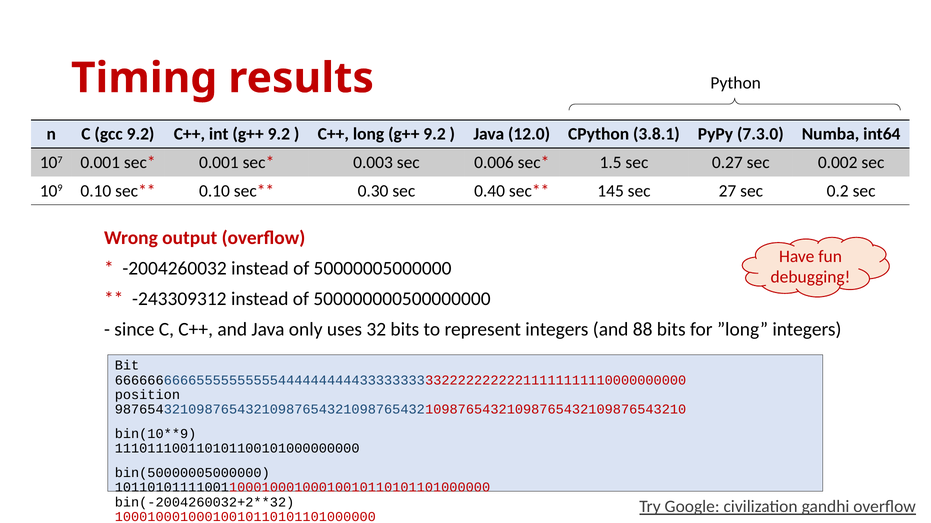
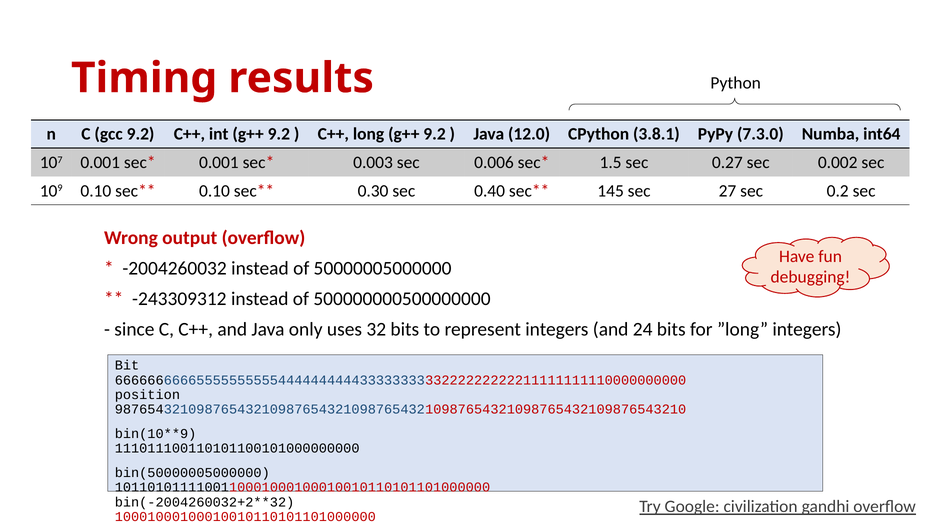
88: 88 -> 24
